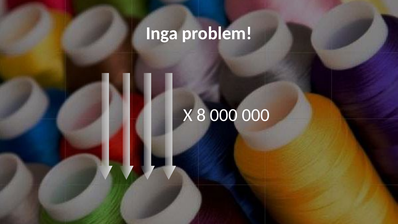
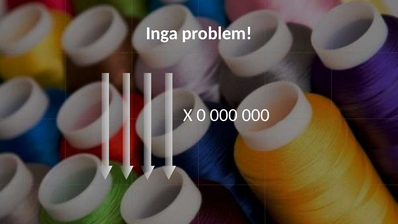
8: 8 -> 0
